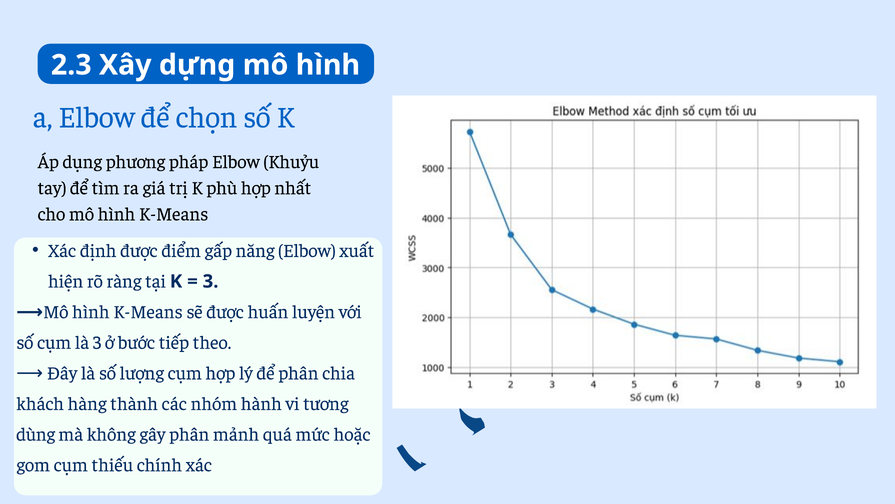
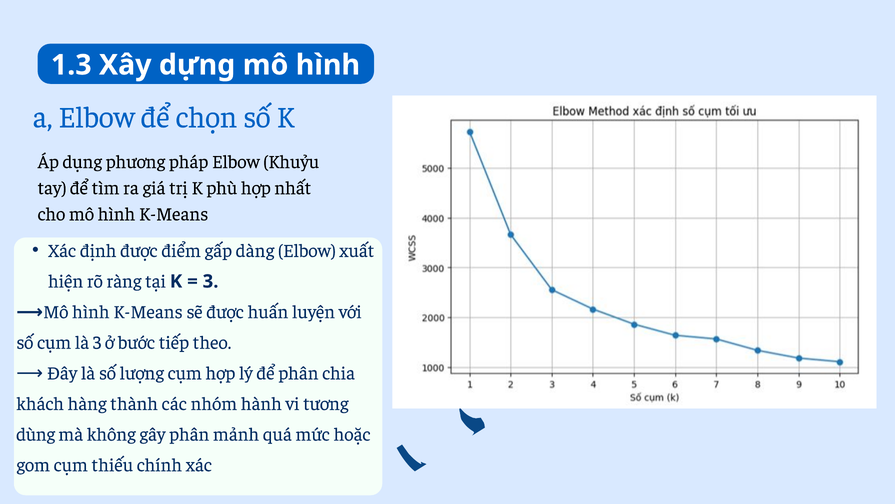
2.3: 2.3 -> 1.3
năng: năng -> dàng
